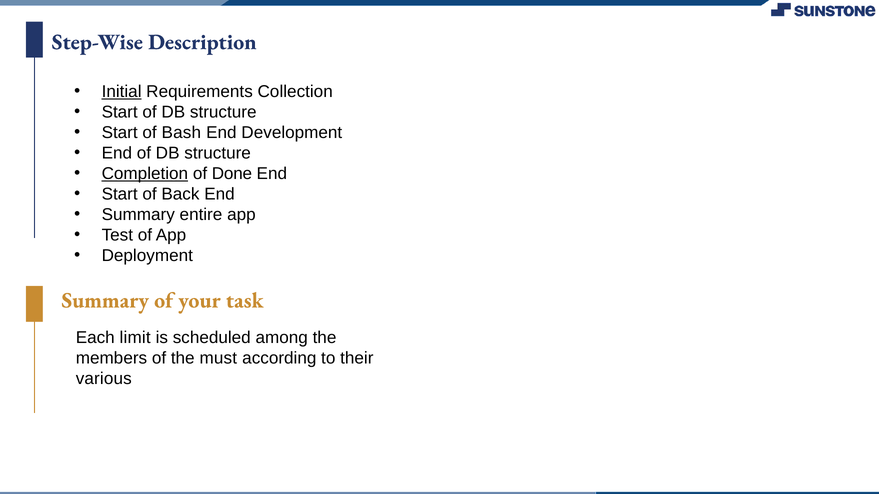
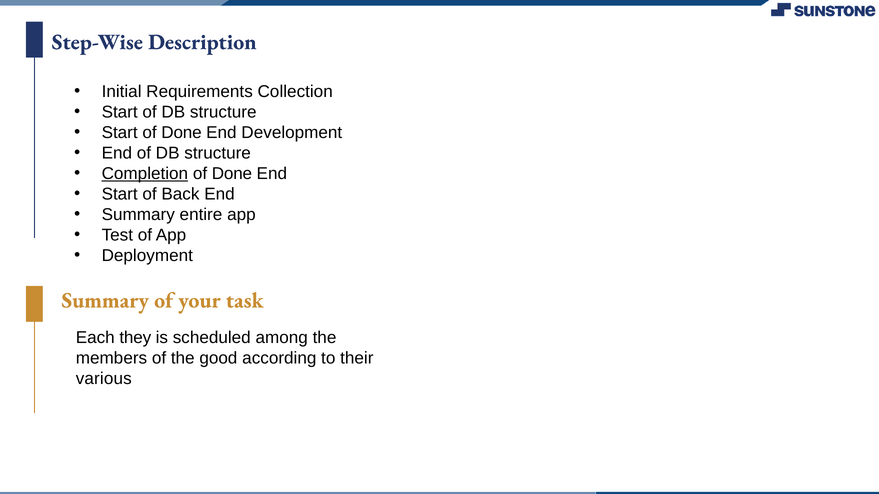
Initial underline: present -> none
Start of Bash: Bash -> Done
limit: limit -> they
must: must -> good
